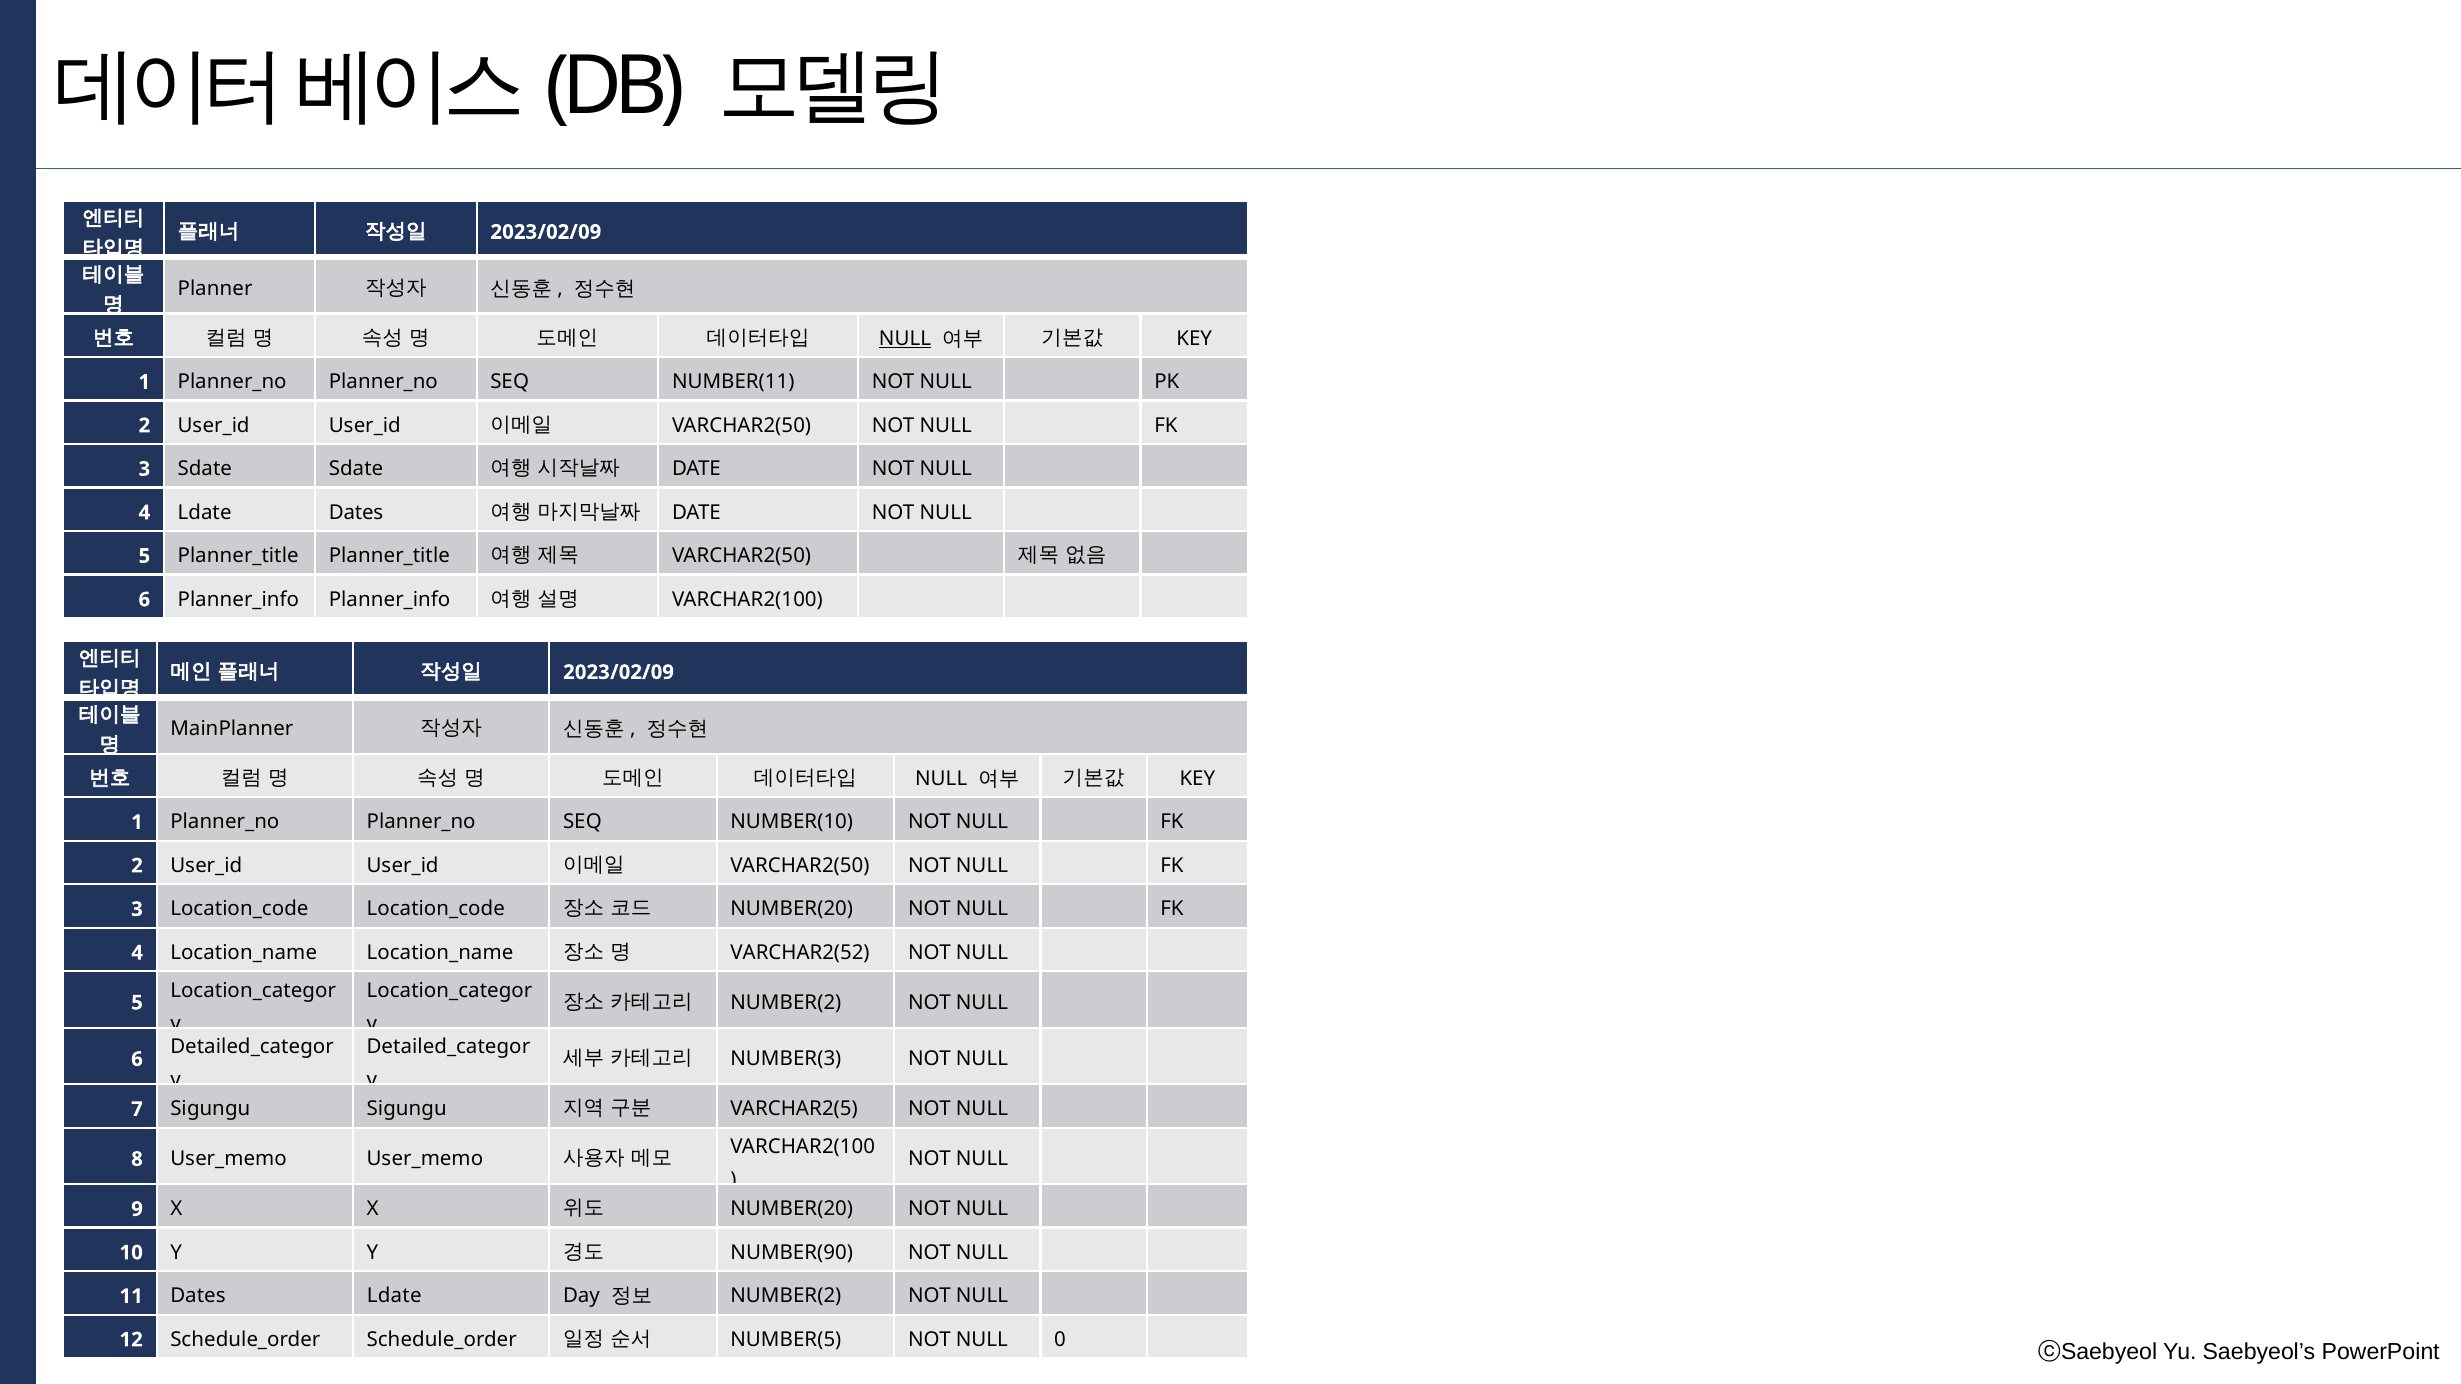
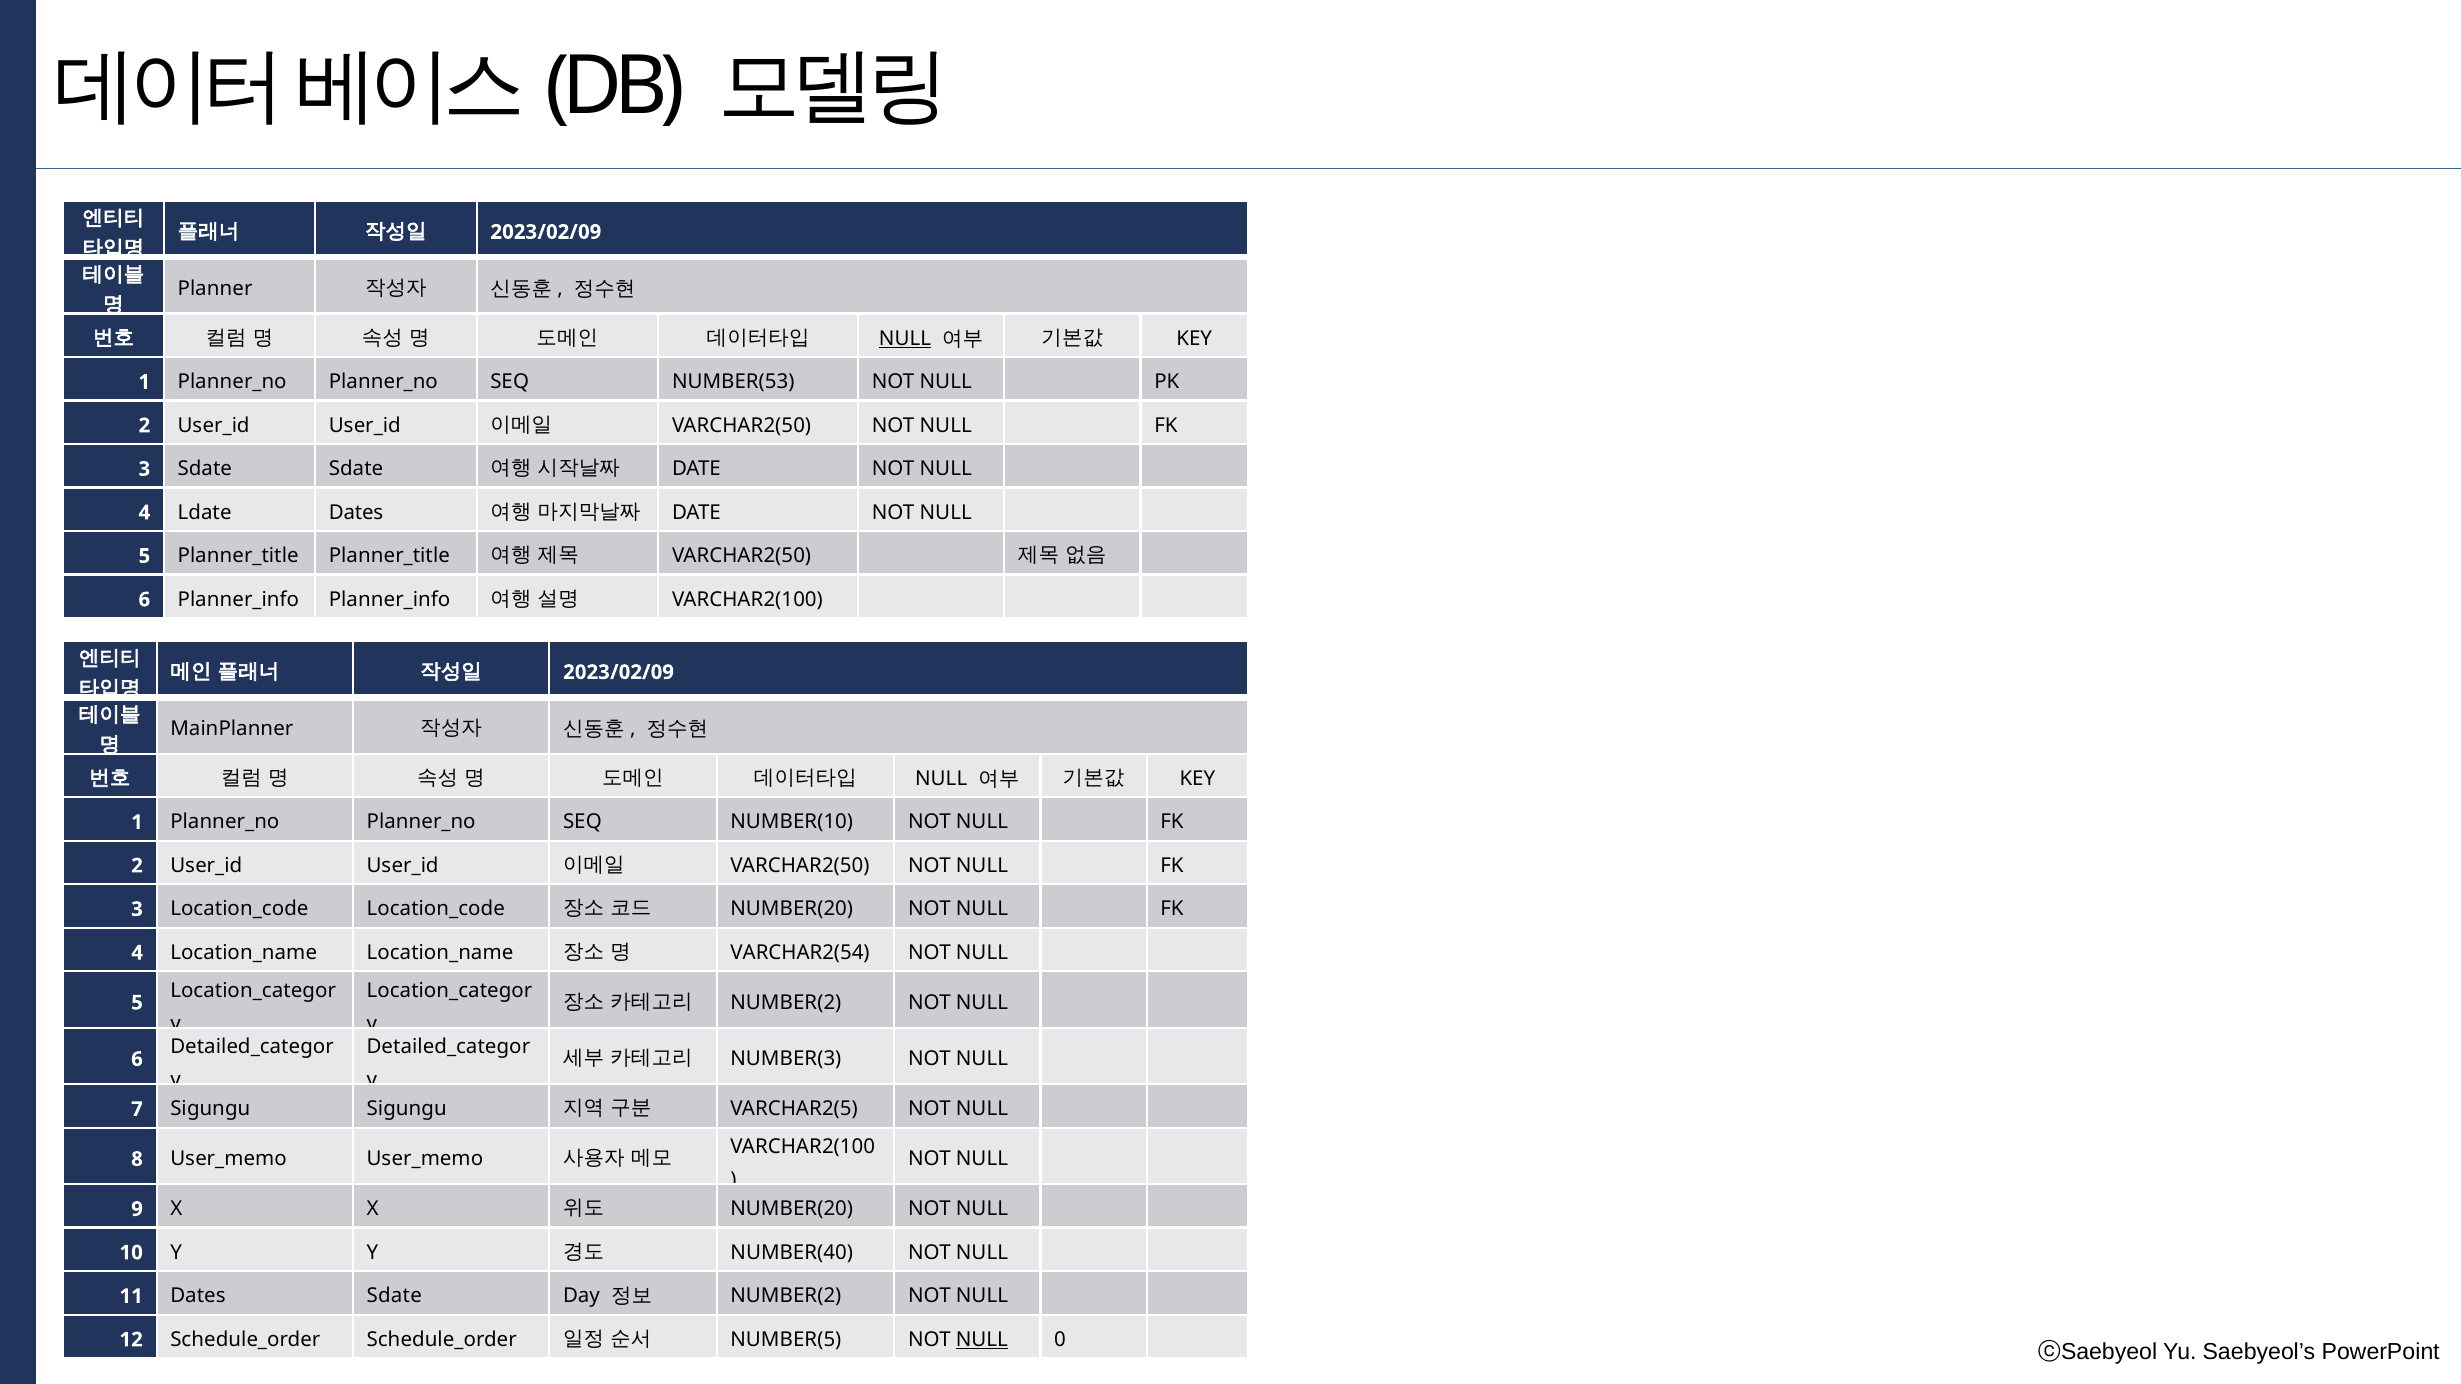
NUMBER(11: NUMBER(11 -> NUMBER(53
VARCHAR2(52: VARCHAR2(52 -> VARCHAR2(54
NUMBER(90: NUMBER(90 -> NUMBER(40
Dates Ldate: Ldate -> Sdate
NULL at (982, 1340) underline: none -> present
